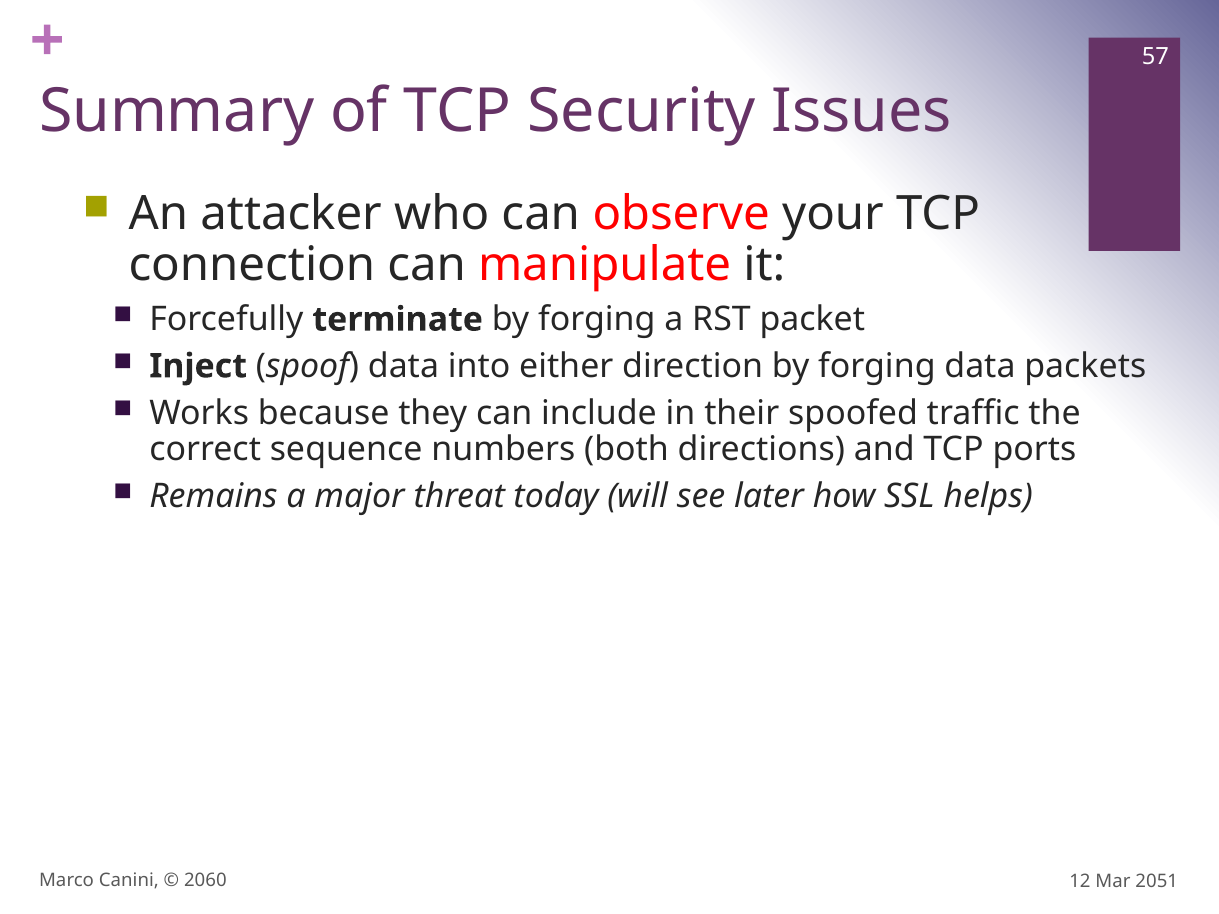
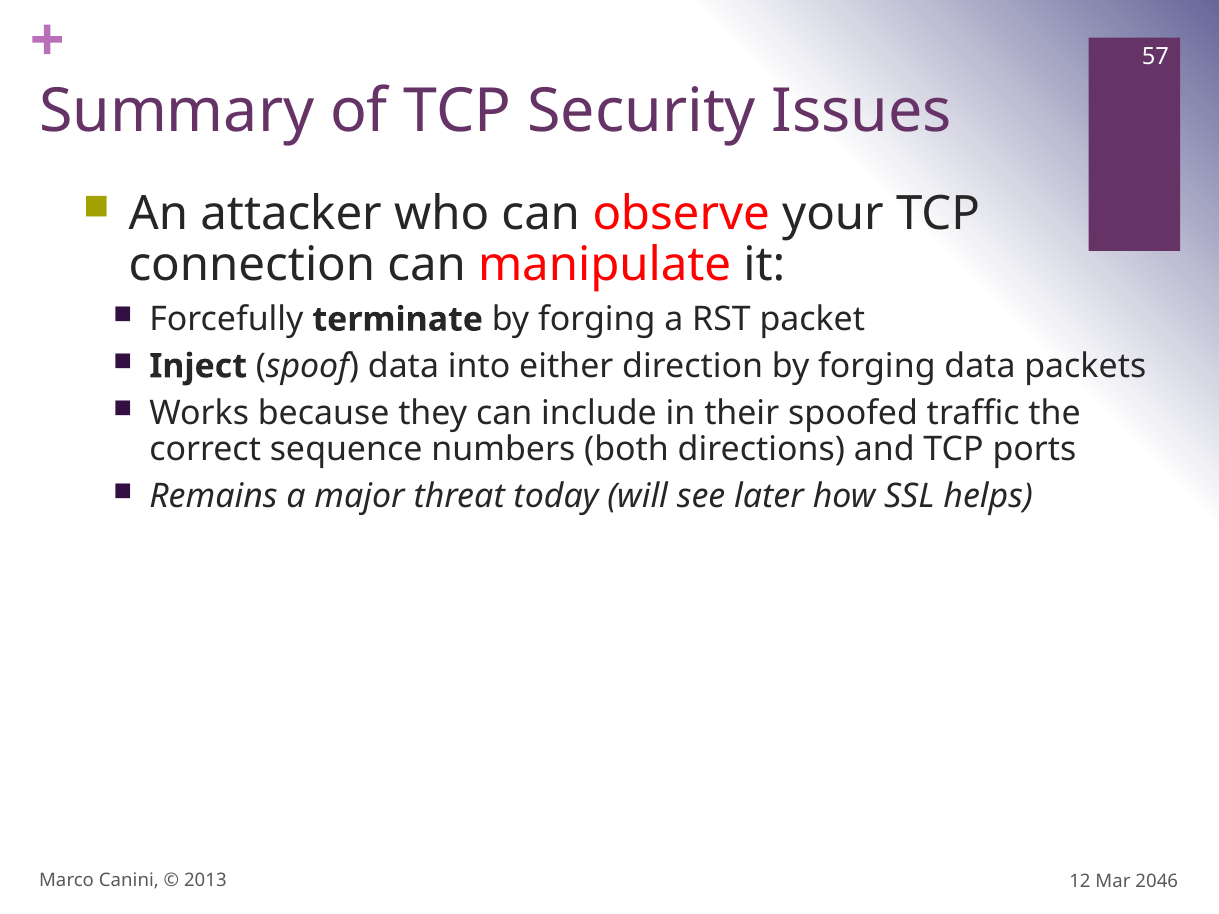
2060: 2060 -> 2013
2051: 2051 -> 2046
